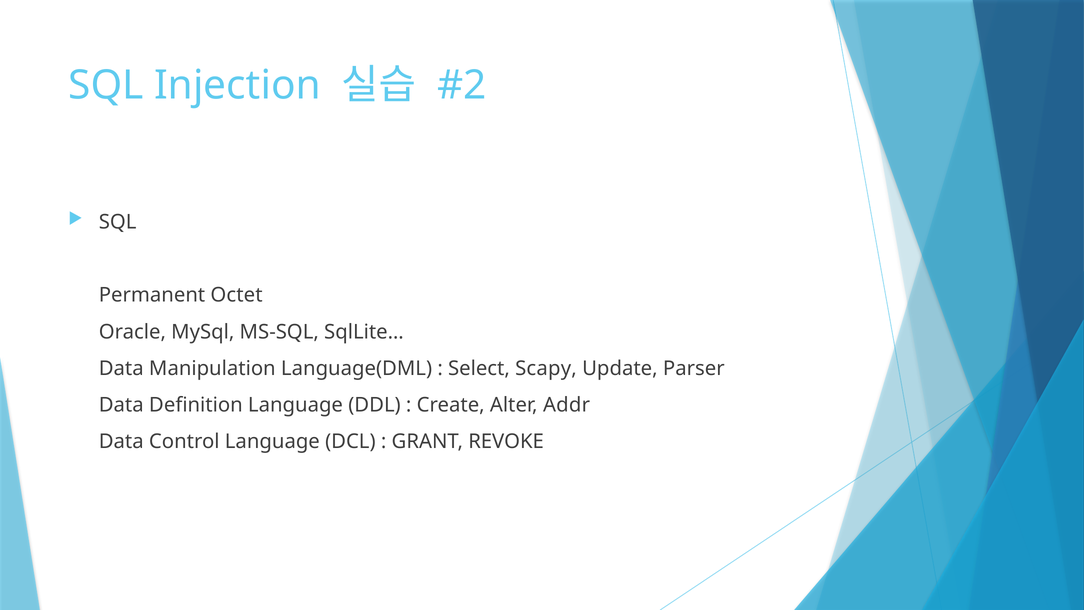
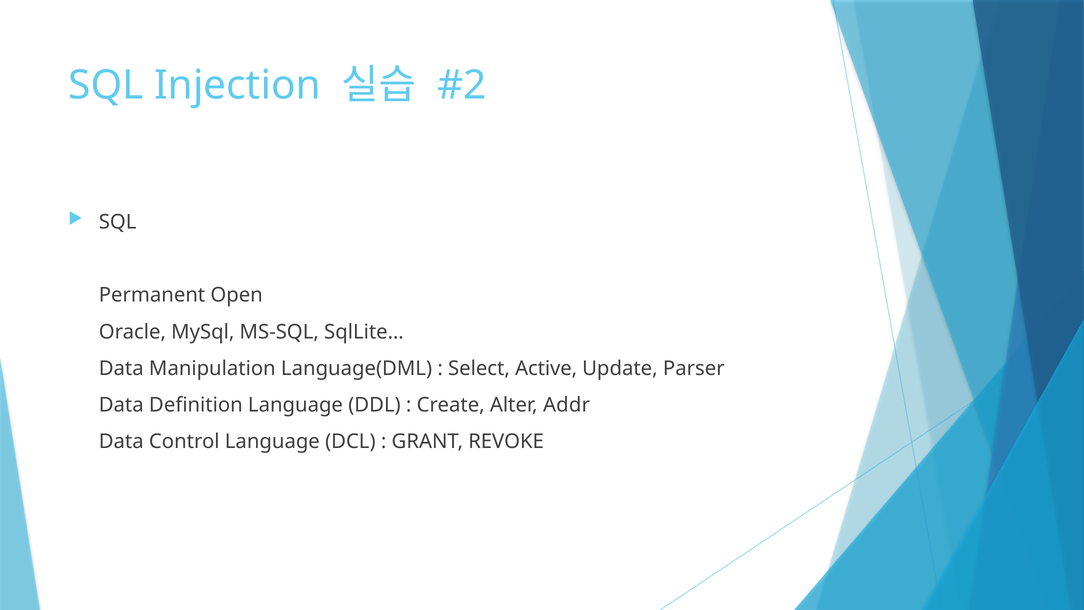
Octet: Octet -> Open
Scapy: Scapy -> Active
